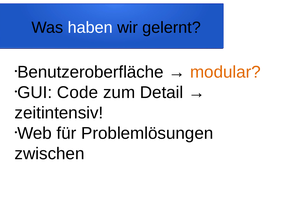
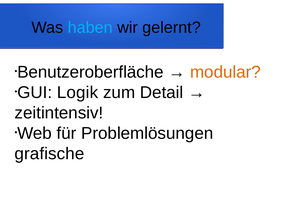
haben colour: white -> light blue
Code: Code -> Logik
zwischen: zwischen -> grafische
